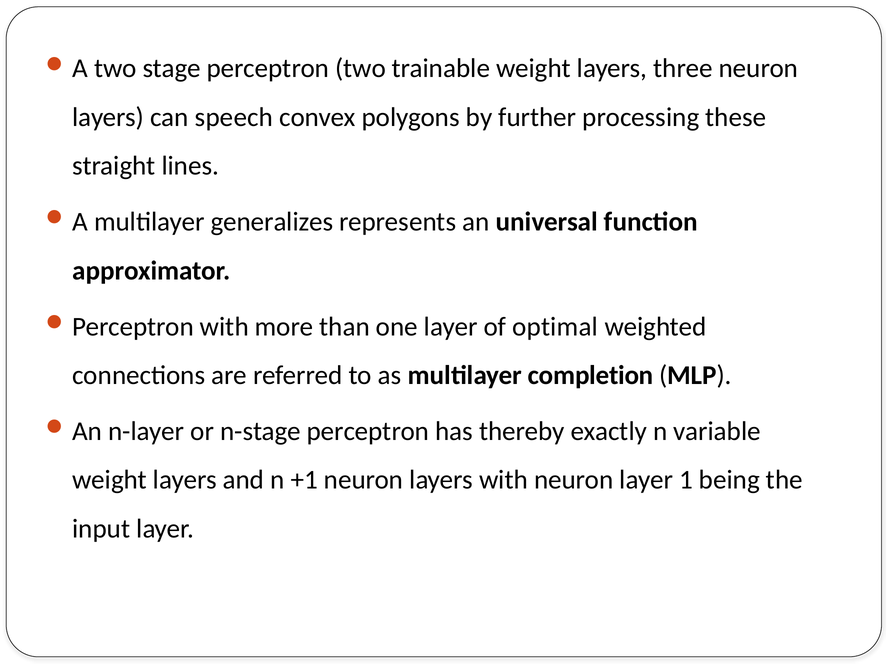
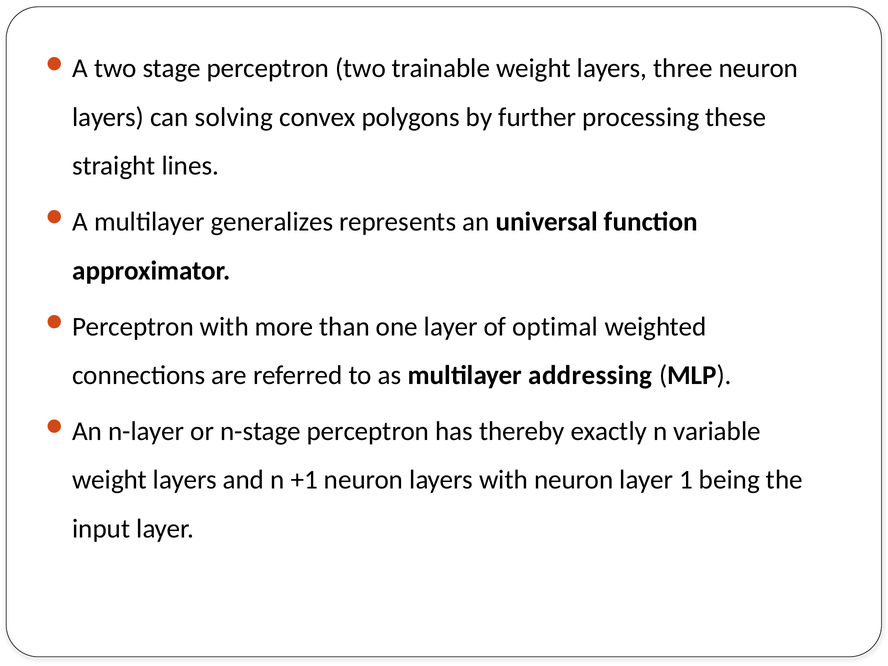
speech: speech -> solving
completion: completion -> addressing
